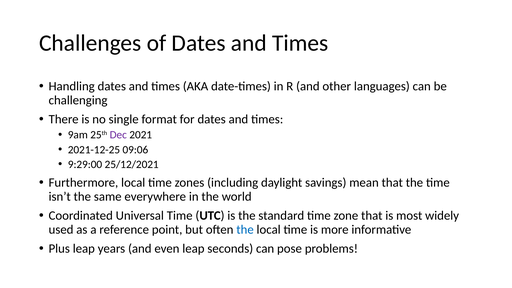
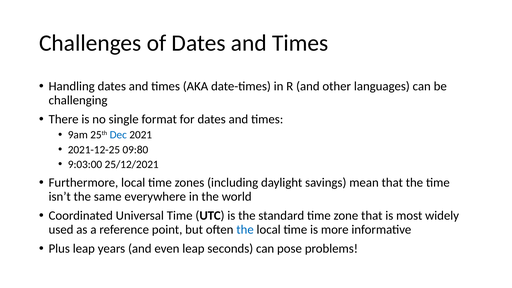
Dec colour: purple -> blue
09:06: 09:06 -> 09:80
9:29:00: 9:29:00 -> 9:03:00
